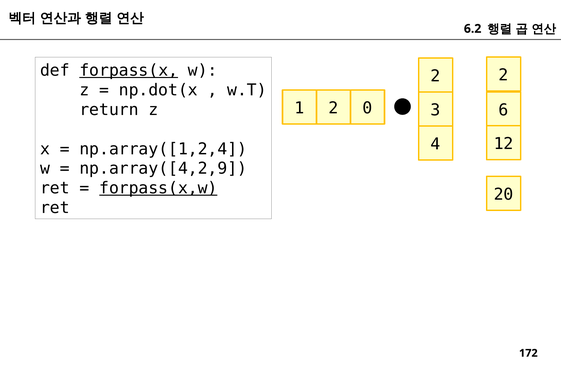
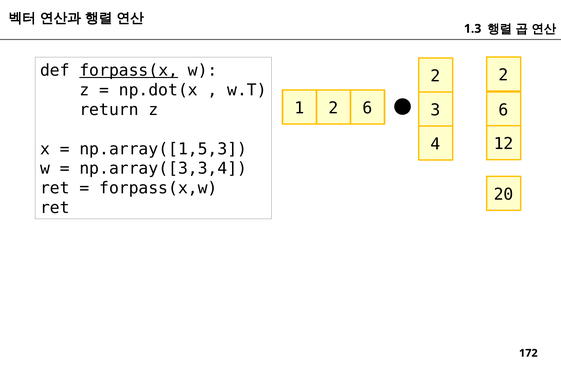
6.2: 6.2 -> 1.3
1 2 0: 0 -> 6
np.array([1,2,4: np.array([1,2,4 -> np.array([1,5,3
np.array([4,2,9: np.array([4,2,9 -> np.array([3,3,4
forpass(x,w underline: present -> none
